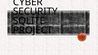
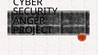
SQLITE: SQLITE -> ANGER
